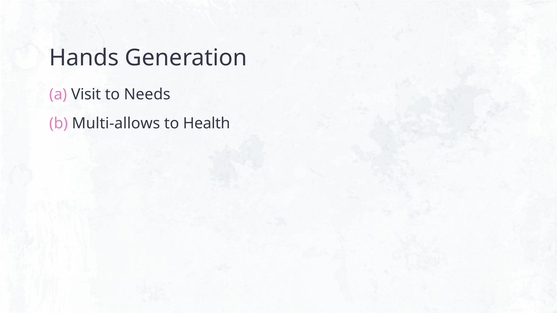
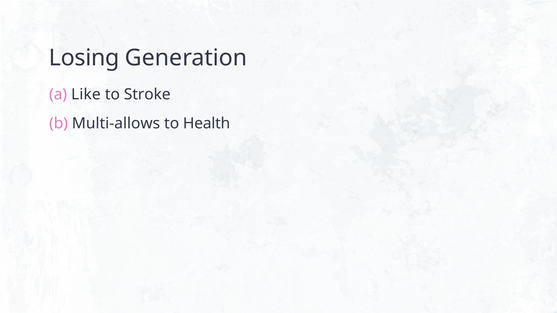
Hands: Hands -> Losing
Visit: Visit -> Like
Needs: Needs -> Stroke
